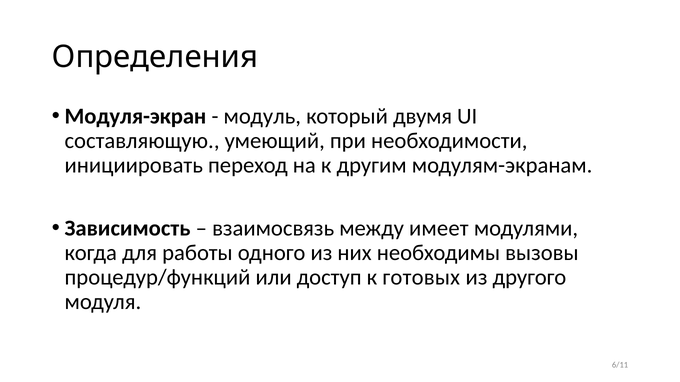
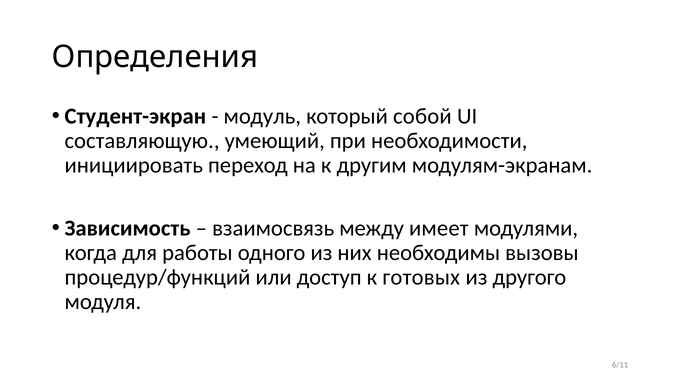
Модуля-экран: Модуля-экран -> Студент-экран
двумя: двумя -> собой
